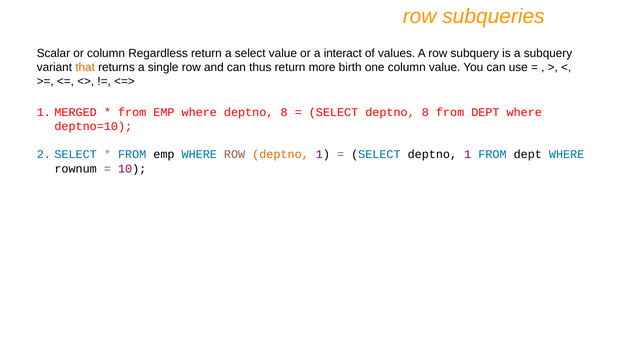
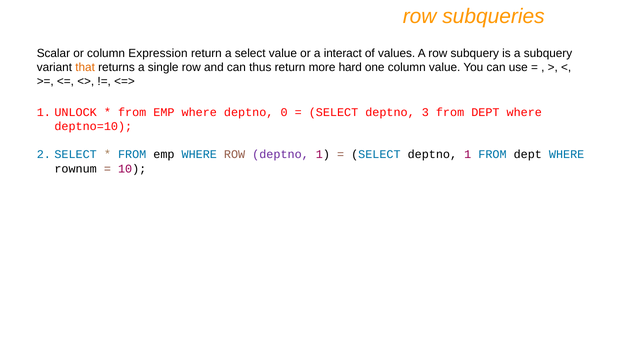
Regardless: Regardless -> Expression
birth: birth -> hard
MERGED: MERGED -> UNLOCK
where deptno 8: 8 -> 0
SELECT deptno 8: 8 -> 3
deptno at (281, 155) colour: orange -> purple
